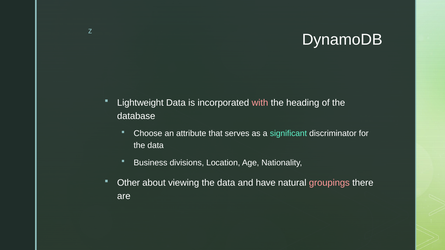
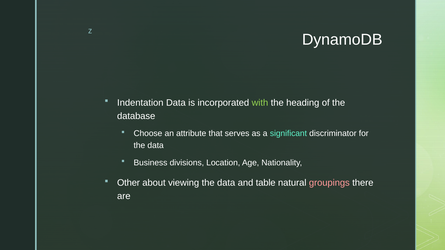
Lightweight: Lightweight -> Indentation
with colour: pink -> light green
have: have -> table
